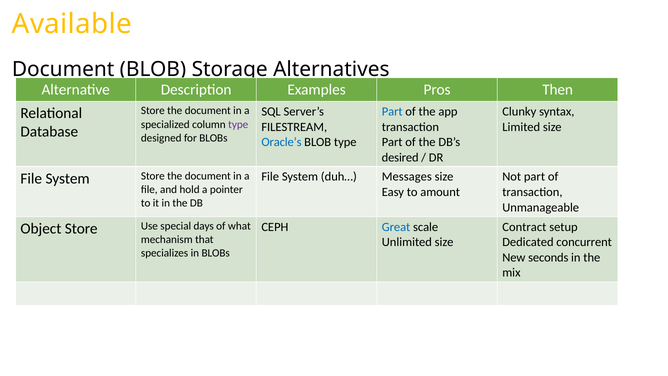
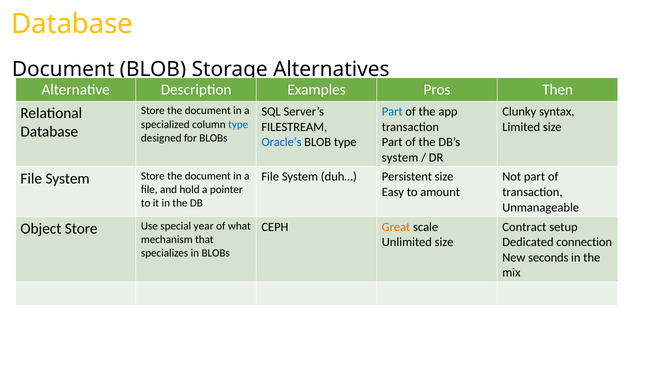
Available at (72, 24): Available -> Database
type at (238, 124) colour: purple -> blue
desired at (400, 157): desired -> system
Messages: Messages -> Persistent
Great colour: blue -> orange
days: days -> year
concurrent: concurrent -> connection
